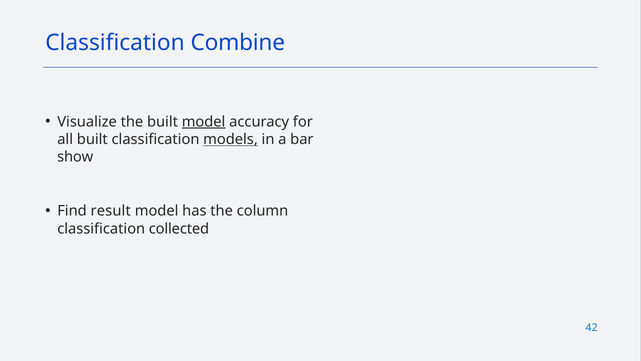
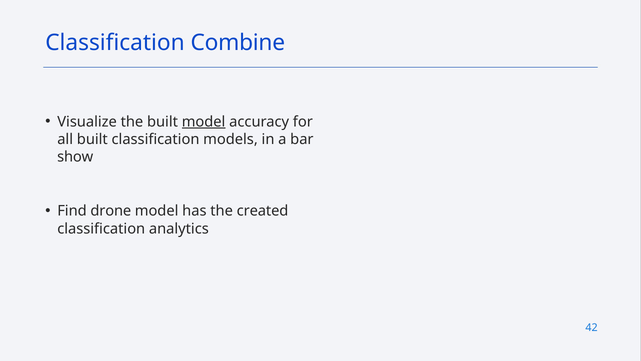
models underline: present -> none
result: result -> drone
column: column -> created
collected: collected -> analytics
